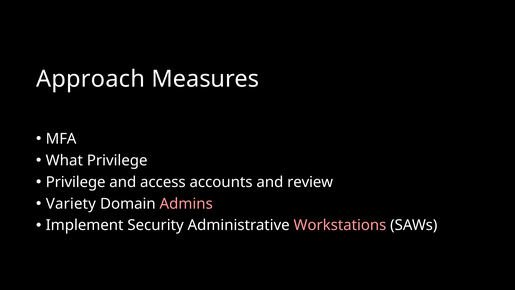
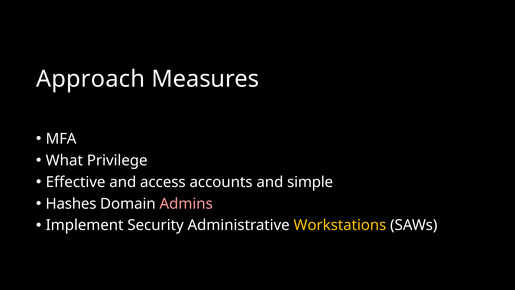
Privilege at (76, 182): Privilege -> Effective
review: review -> simple
Variety: Variety -> Hashes
Workstations colour: pink -> yellow
